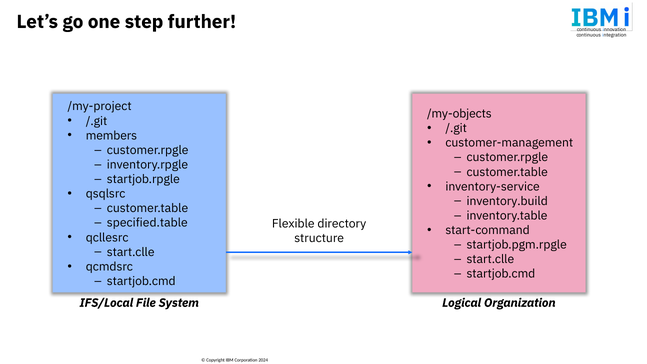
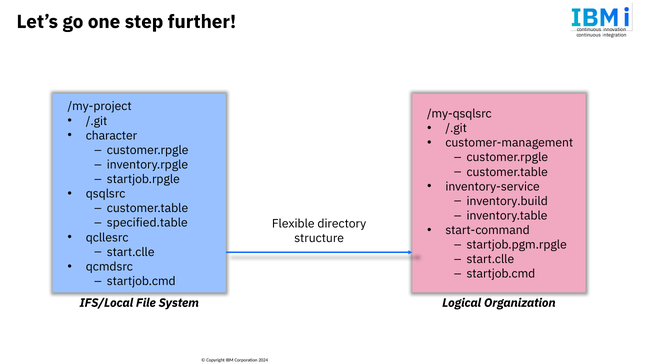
/my-objects: /my-objects -> /my-qsqlsrc
members: members -> character
